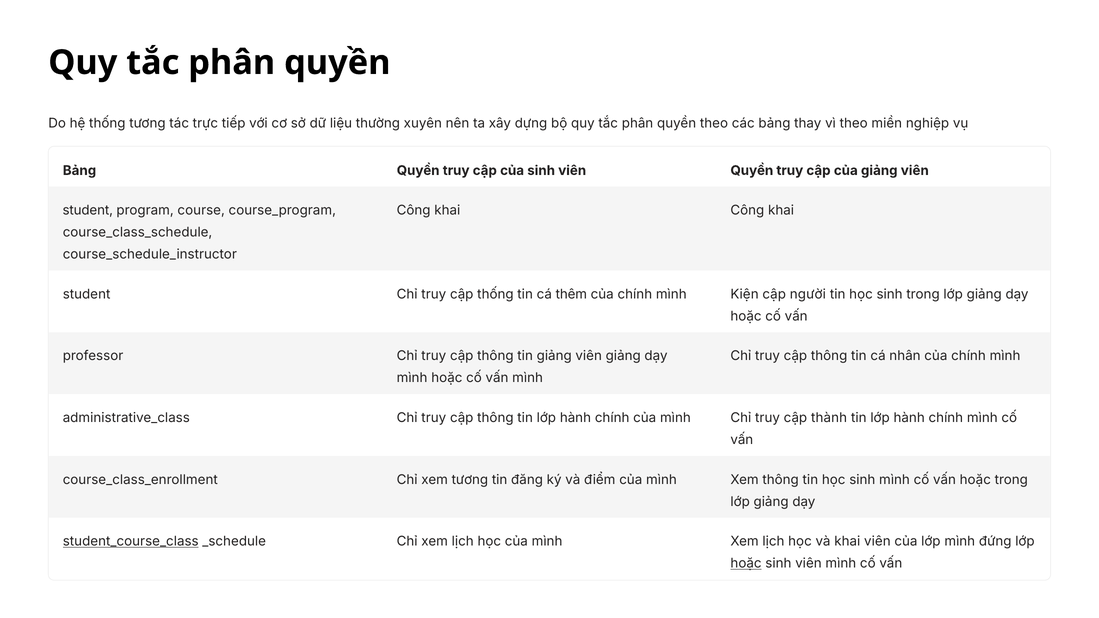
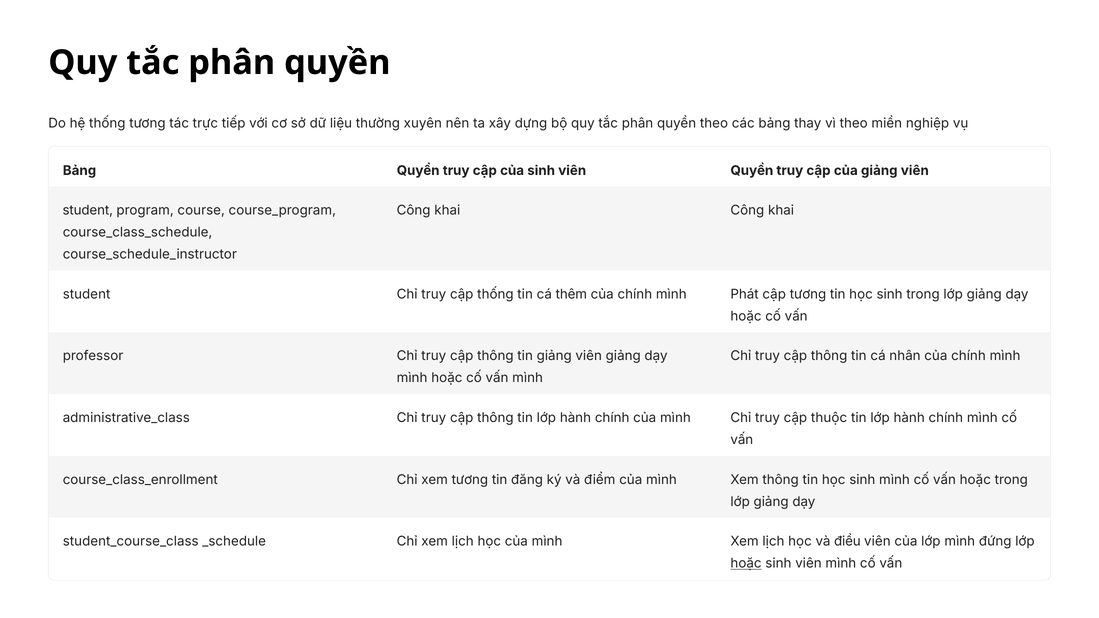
Kiện: Kiện -> Phát
cập người: người -> tương
thành: thành -> thuộc
student_course_class underline: present -> none
và khai: khai -> điều
